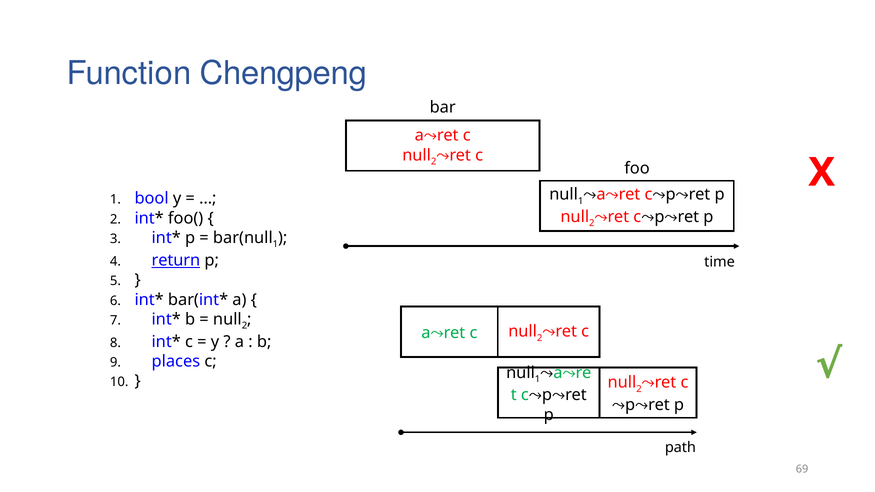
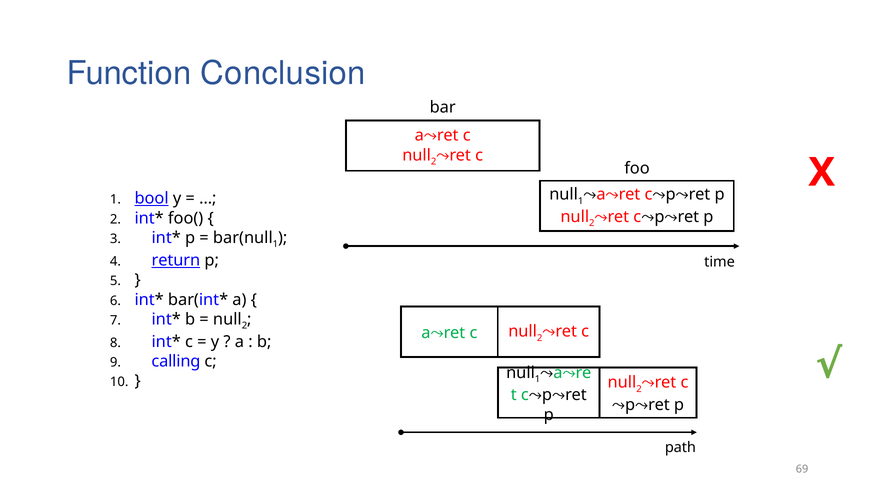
Chengpeng: Chengpeng -> Conclusion
bool underline: none -> present
places: places -> calling
